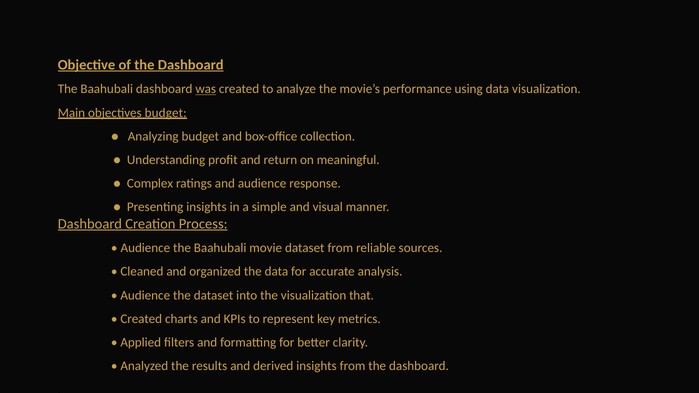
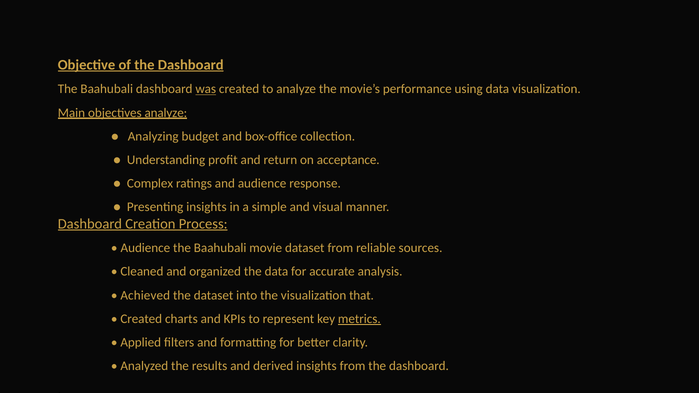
objectives budget: budget -> analyze
meaningful: meaningful -> acceptance
Audience at (145, 295): Audience -> Achieved
metrics underline: none -> present
